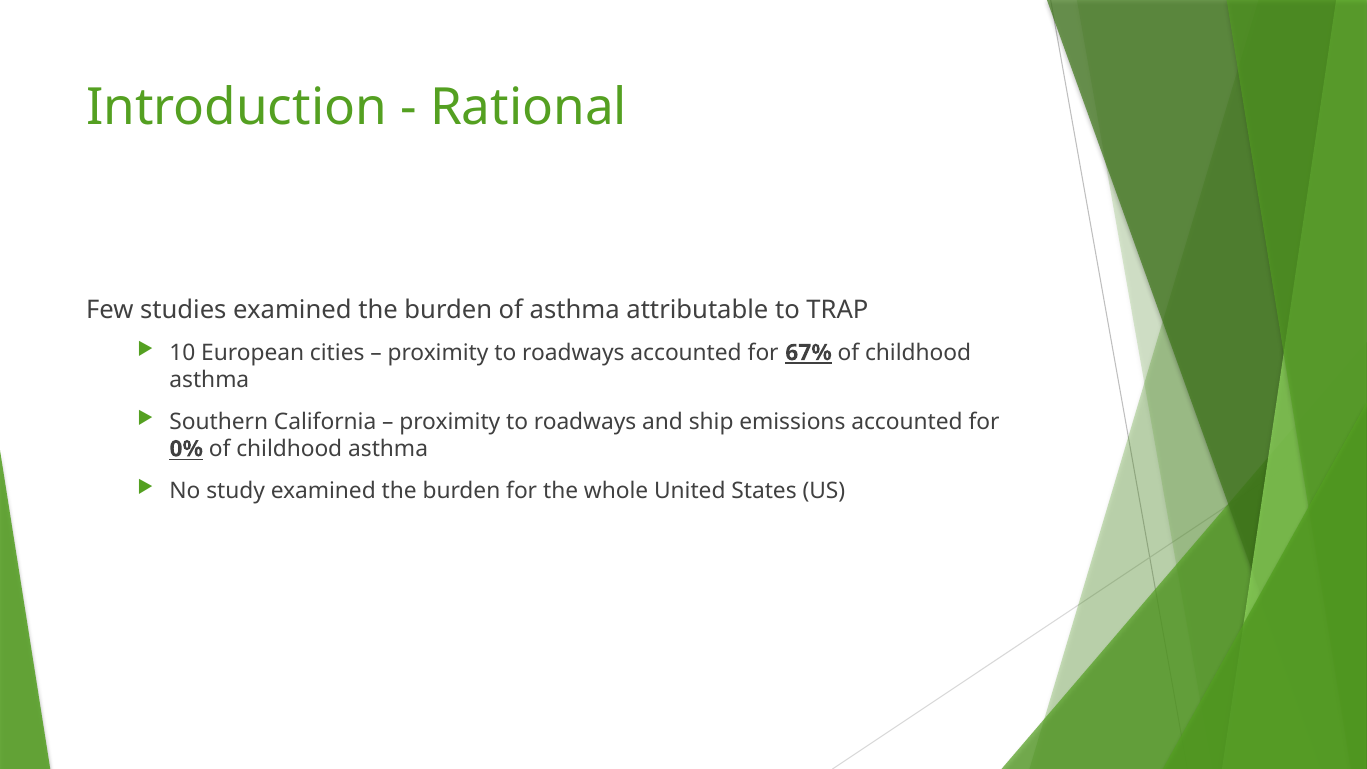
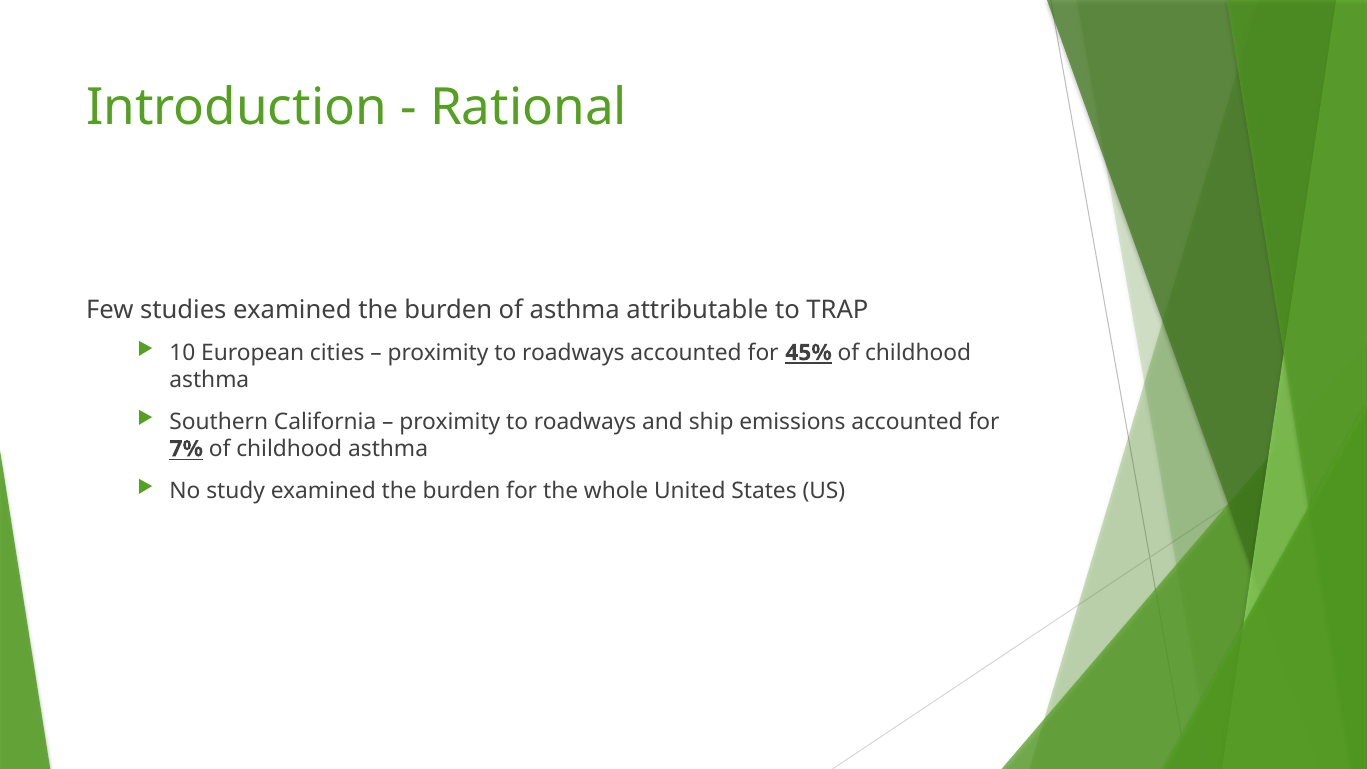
67%: 67% -> 45%
0%: 0% -> 7%
